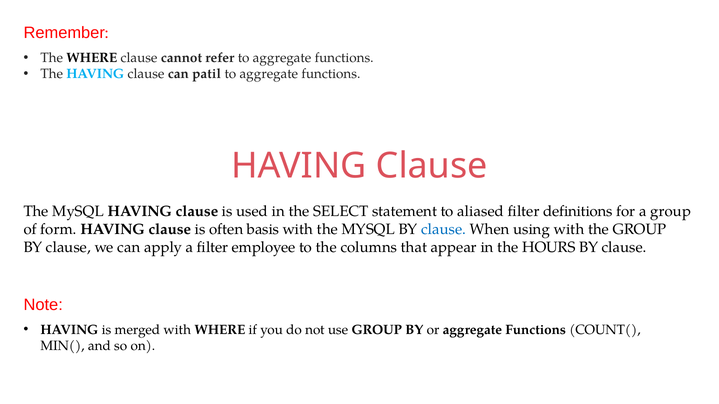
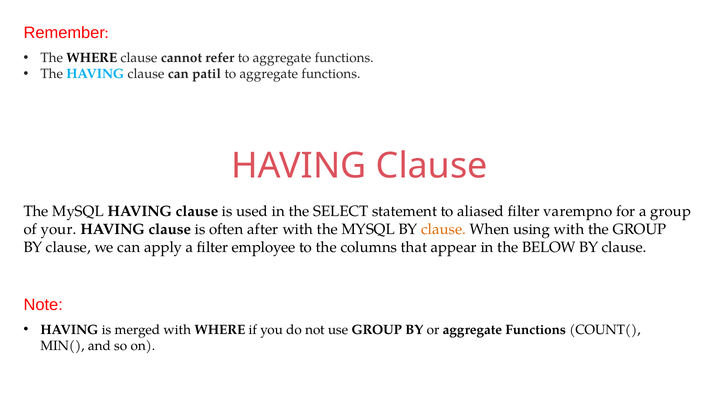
definitions: definitions -> varempno
form: form -> your
basis: basis -> after
clause at (444, 229) colour: blue -> orange
HOURS: HOURS -> BELOW
